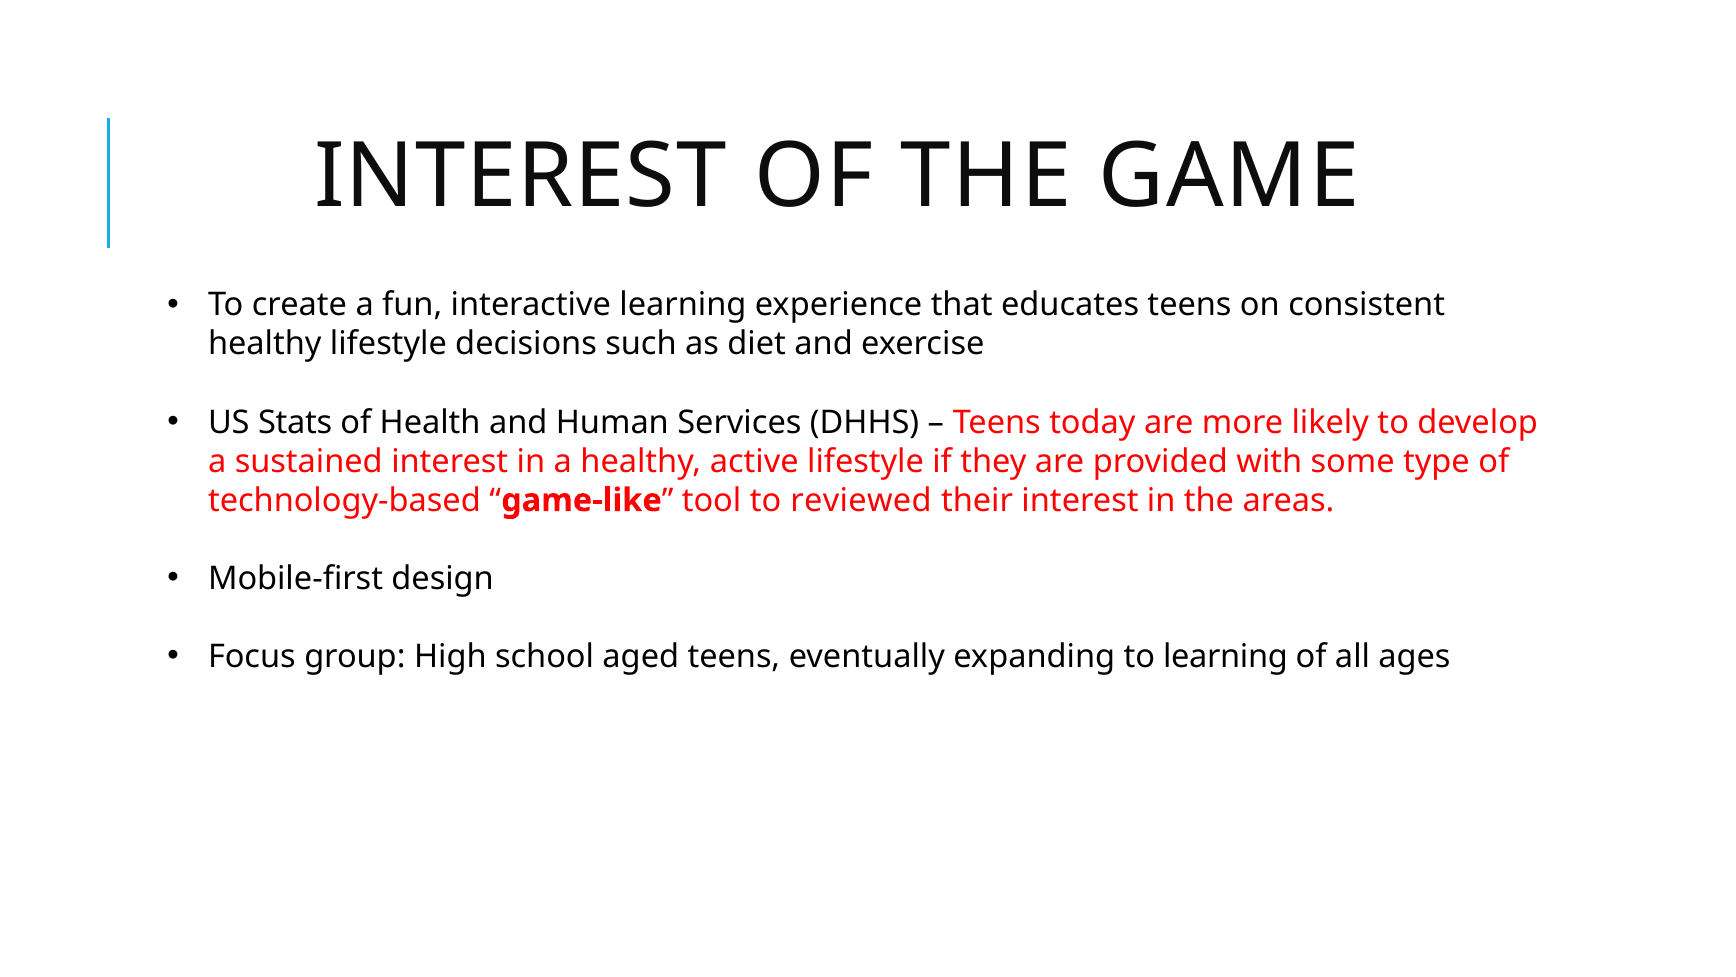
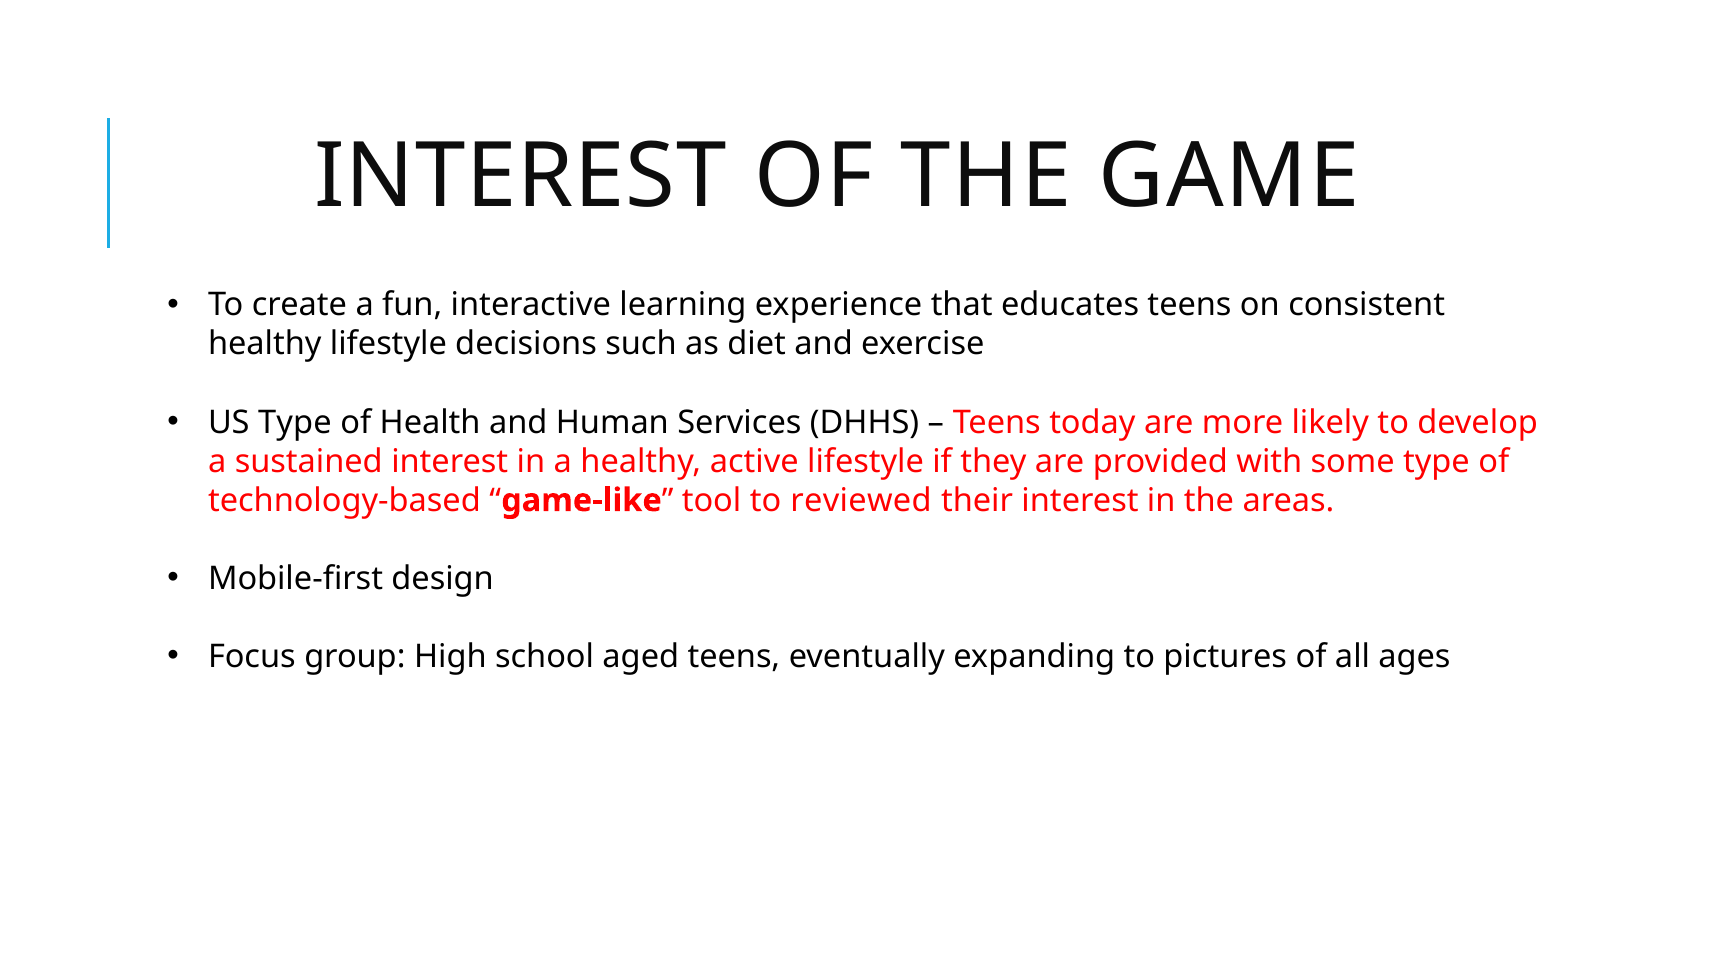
US Stats: Stats -> Type
to learning: learning -> pictures
